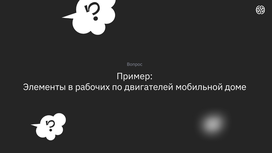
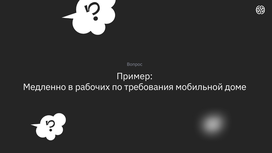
Элементы: Элементы -> Медленно
двигателей: двигателей -> требования
